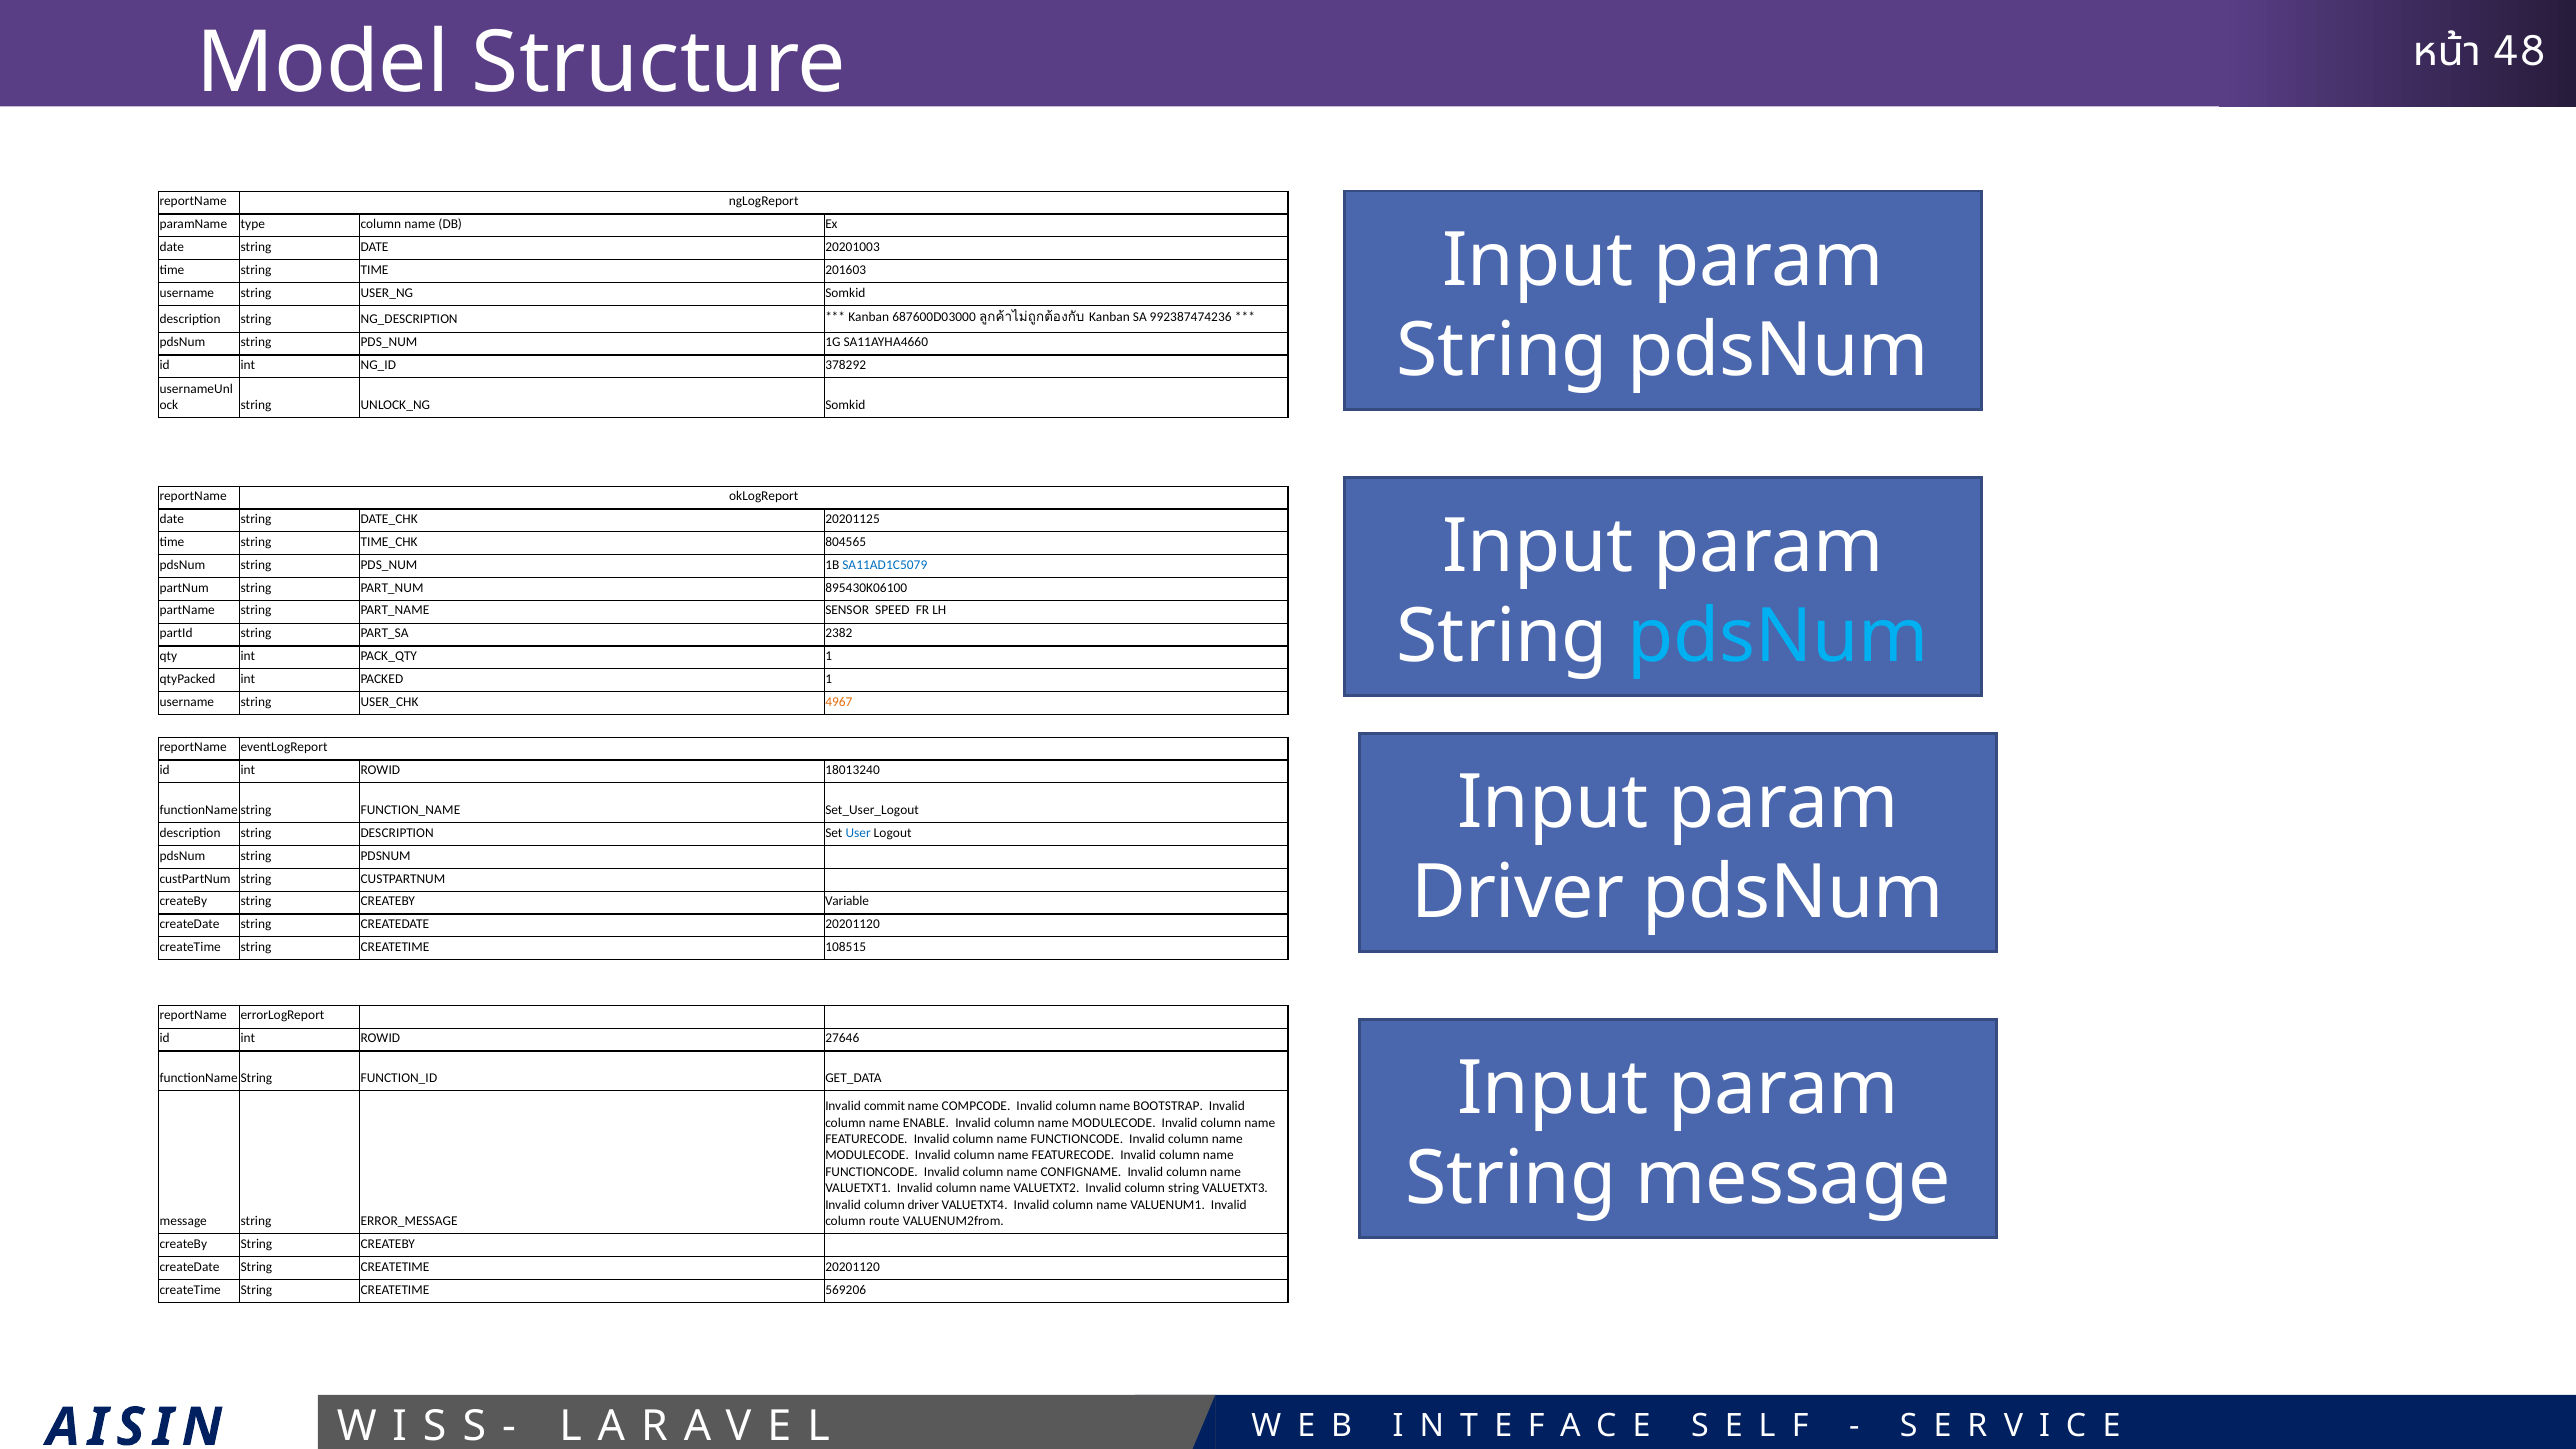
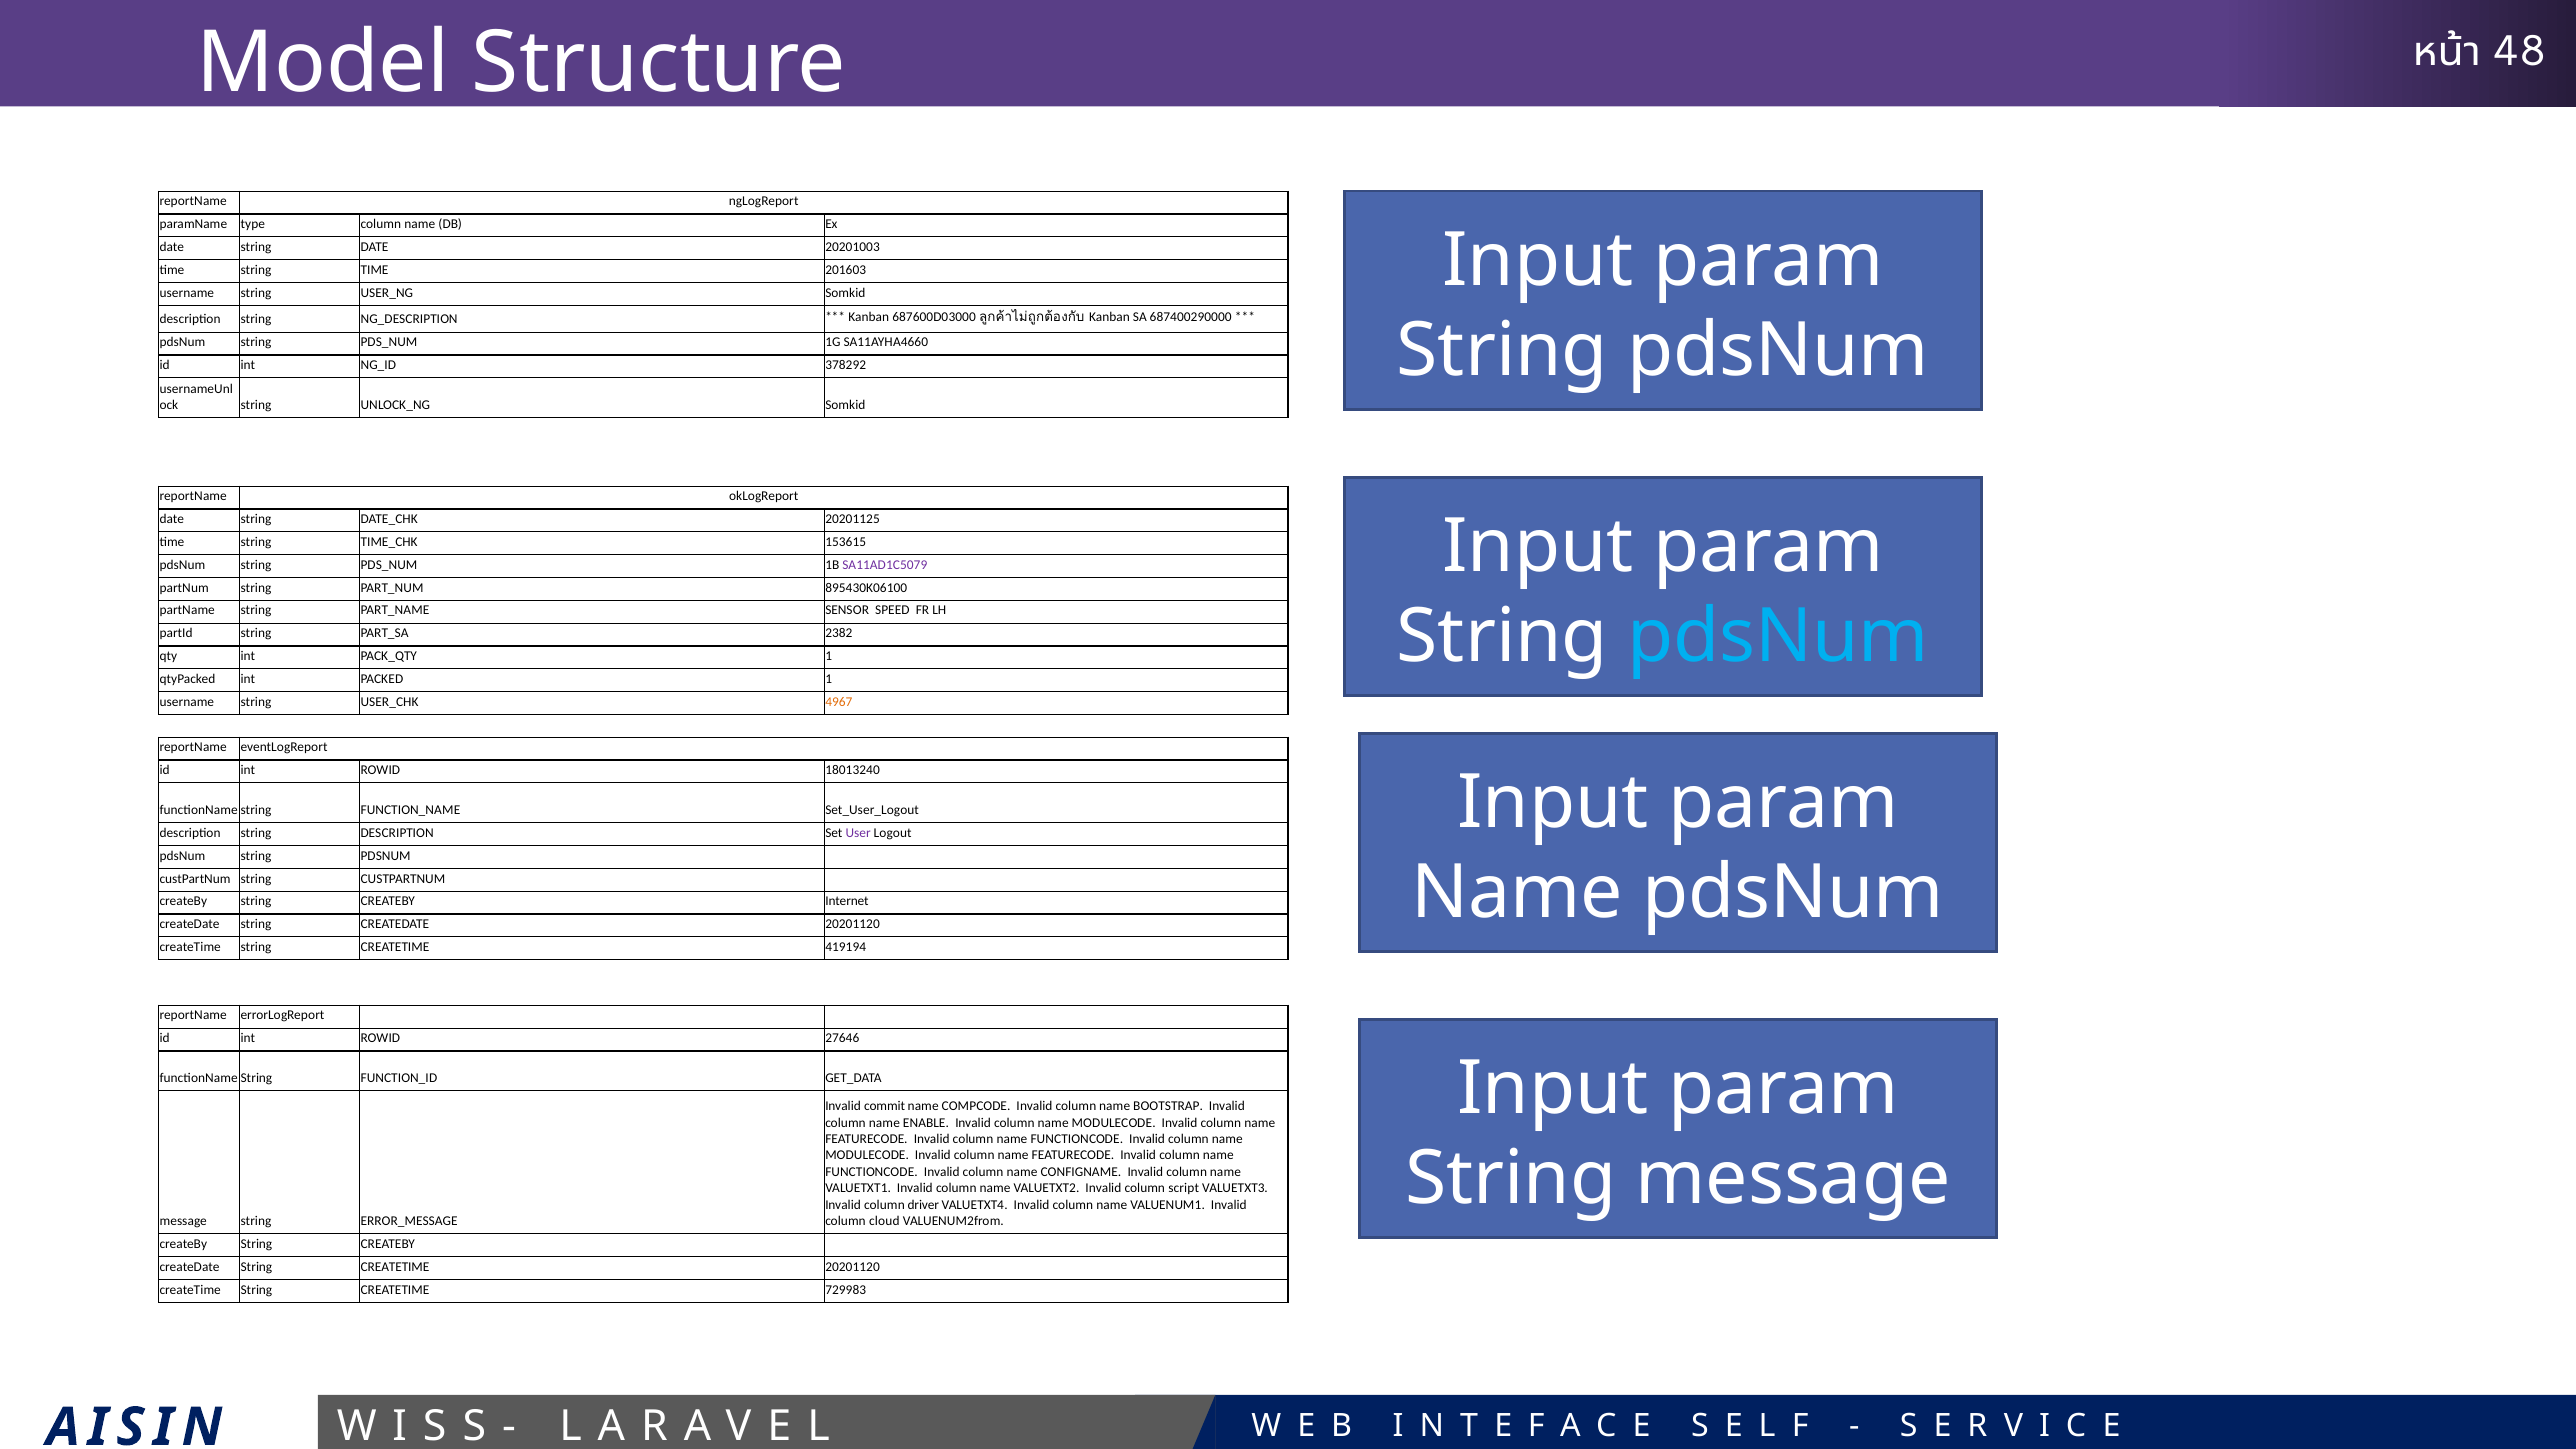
992387474236: 992387474236 -> 687400290000
804565: 804565 -> 153615
SA11AD1C5079 colour: blue -> purple
User colour: blue -> purple
Driver at (1518, 893): Driver -> Name
Variable: Variable -> Internet
108515: 108515 -> 419194
column string: string -> script
route: route -> cloud
569206: 569206 -> 729983
